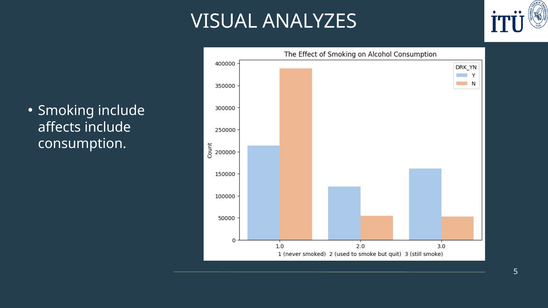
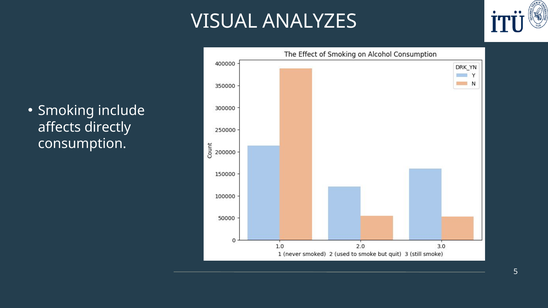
affects include: include -> directly
